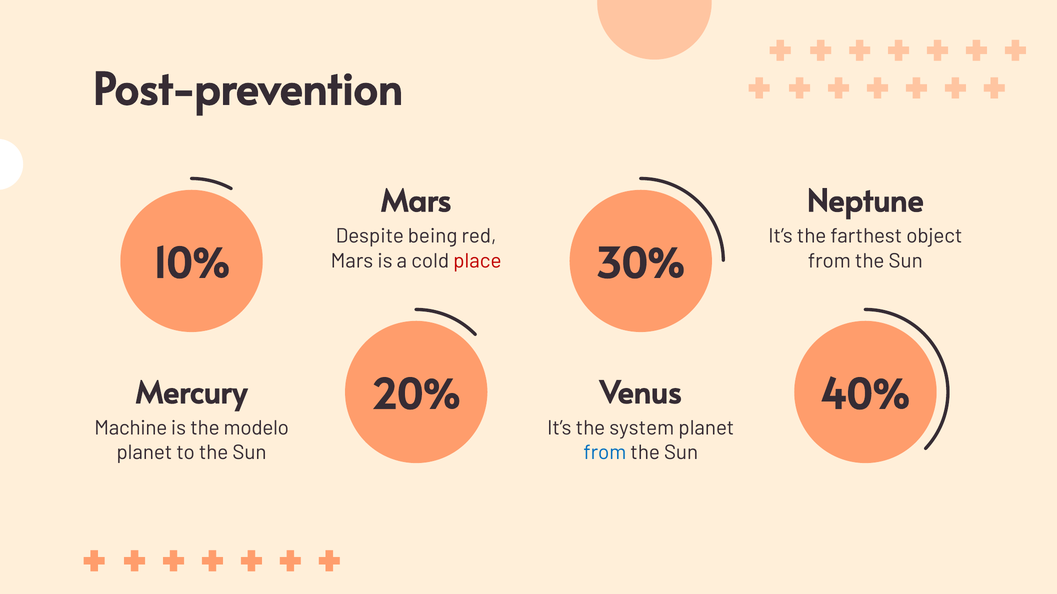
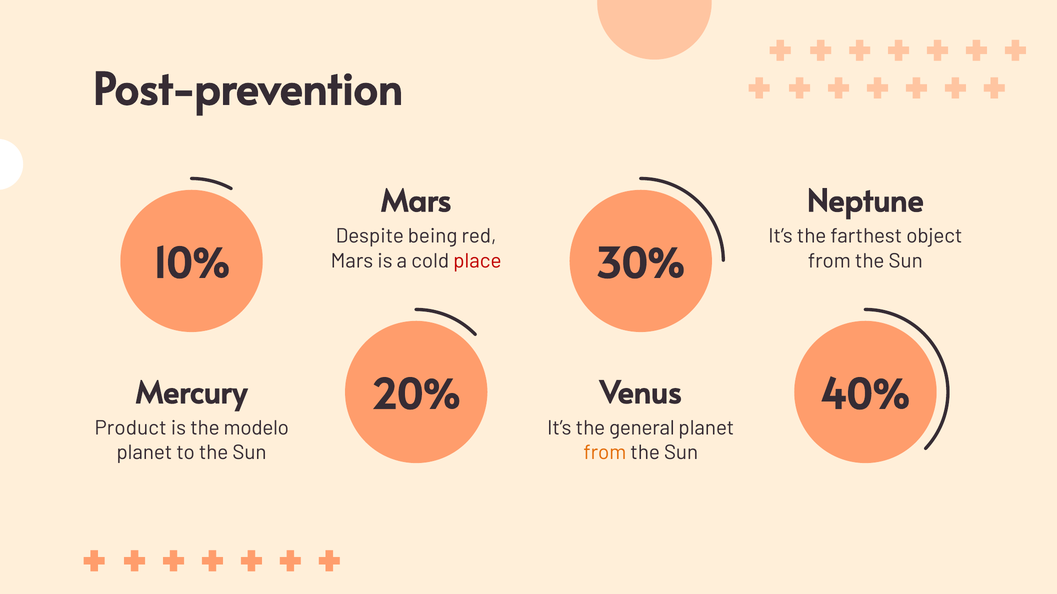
Machine: Machine -> Product
system: system -> general
from at (605, 453) colour: blue -> orange
